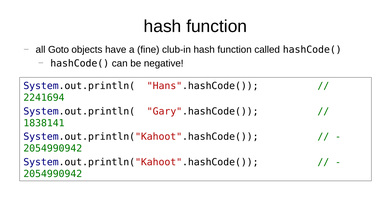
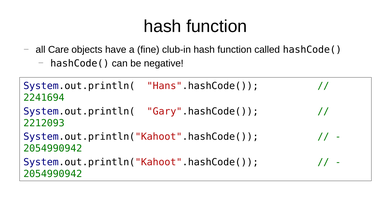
Goto: Goto -> Care
1838141: 1838141 -> 2212093
